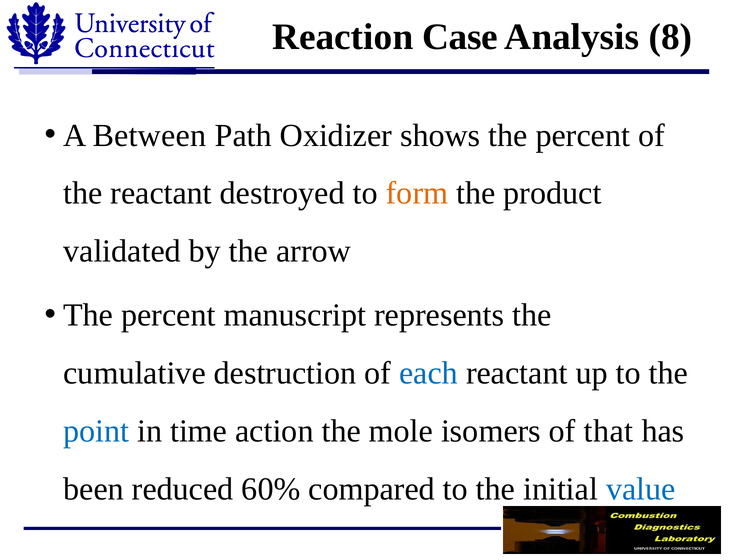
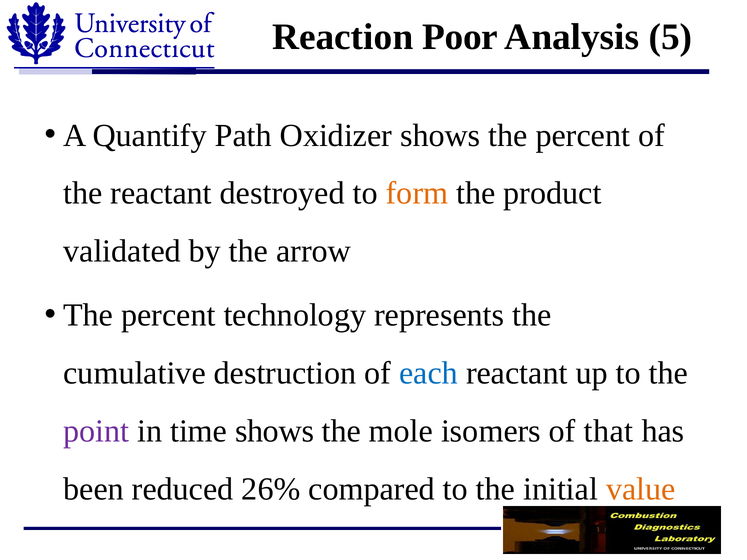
Case: Case -> Poor
8: 8 -> 5
Between: Between -> Quantify
manuscript: manuscript -> technology
point colour: blue -> purple
time action: action -> shows
60%: 60% -> 26%
value colour: blue -> orange
